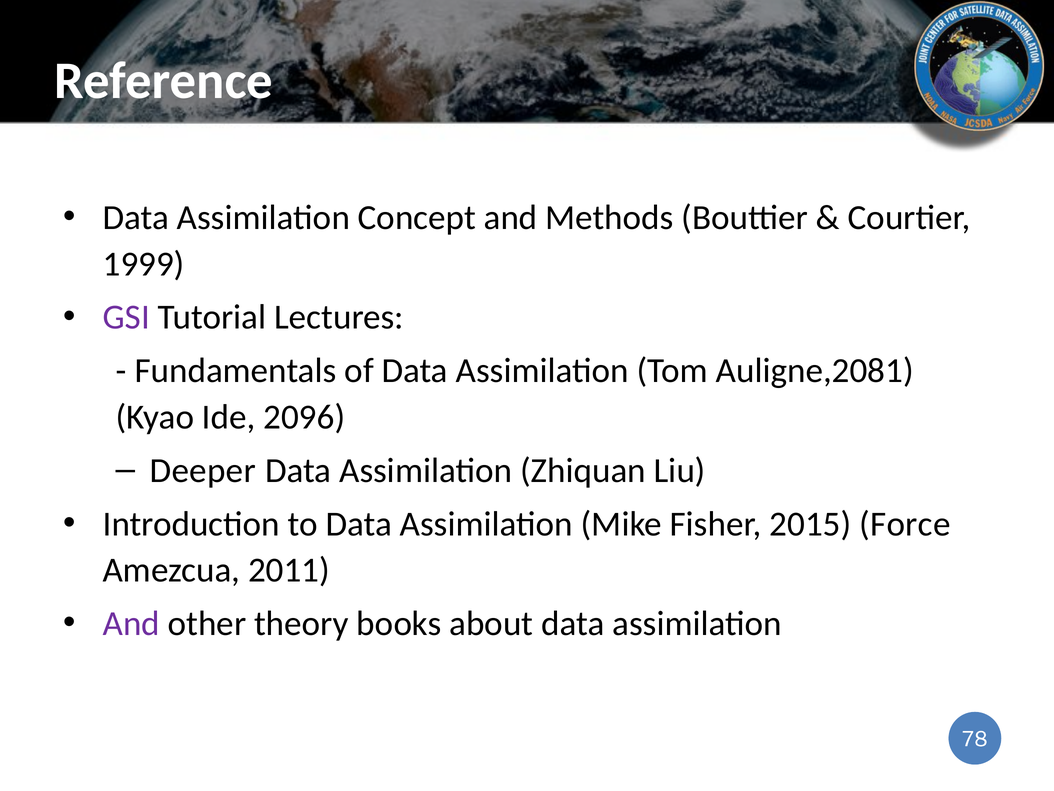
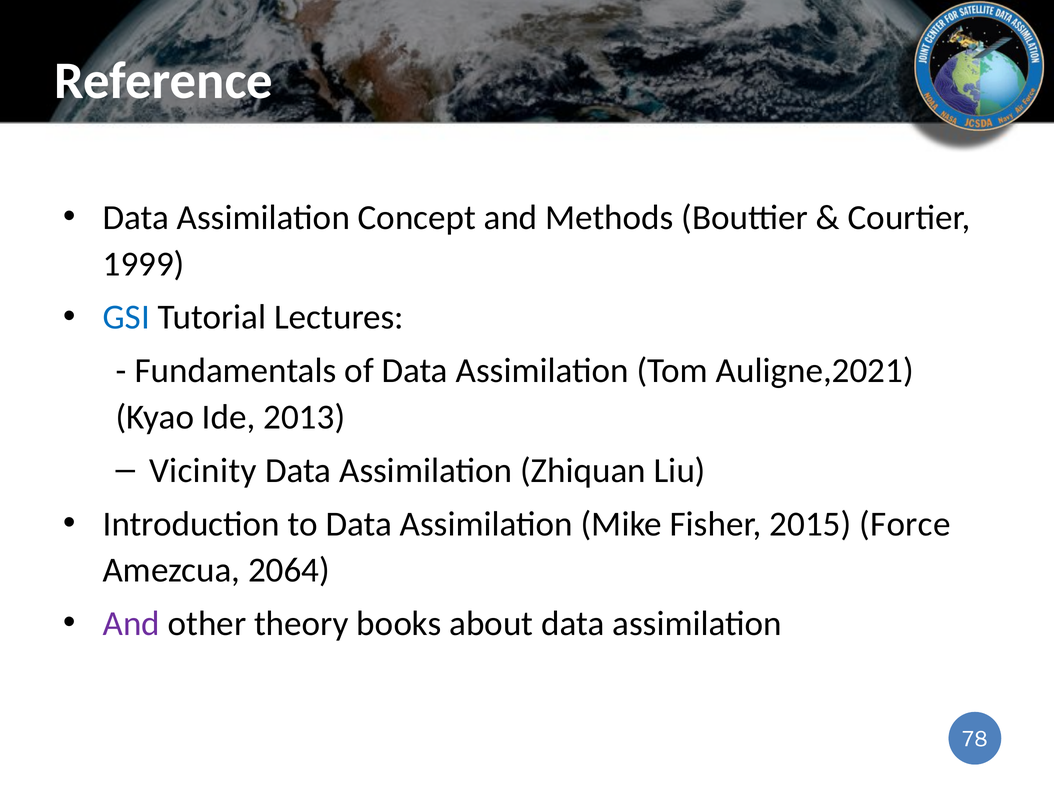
GSI colour: purple -> blue
Auligne,2081: Auligne,2081 -> Auligne,2021
2096: 2096 -> 2013
Deeper: Deeper -> Vicinity
2011: 2011 -> 2064
